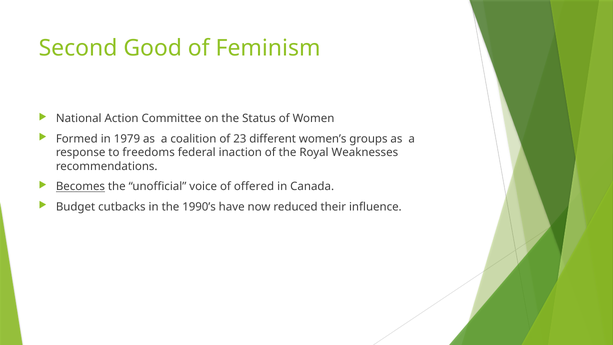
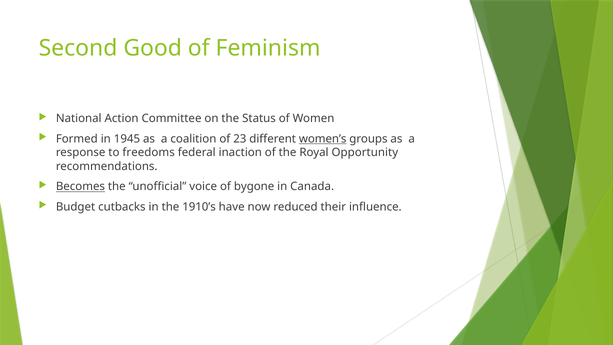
1979: 1979 -> 1945
women’s underline: none -> present
Weaknesses: Weaknesses -> Opportunity
offered: offered -> bygone
1990’s: 1990’s -> 1910’s
